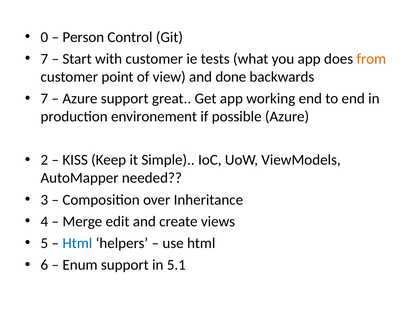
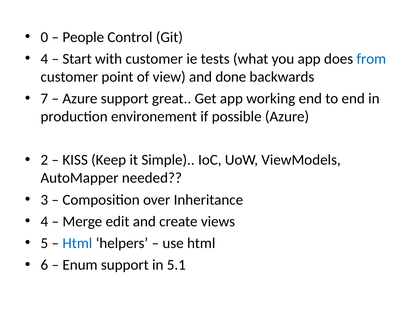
Person: Person -> People
7 at (44, 59): 7 -> 4
from colour: orange -> blue
